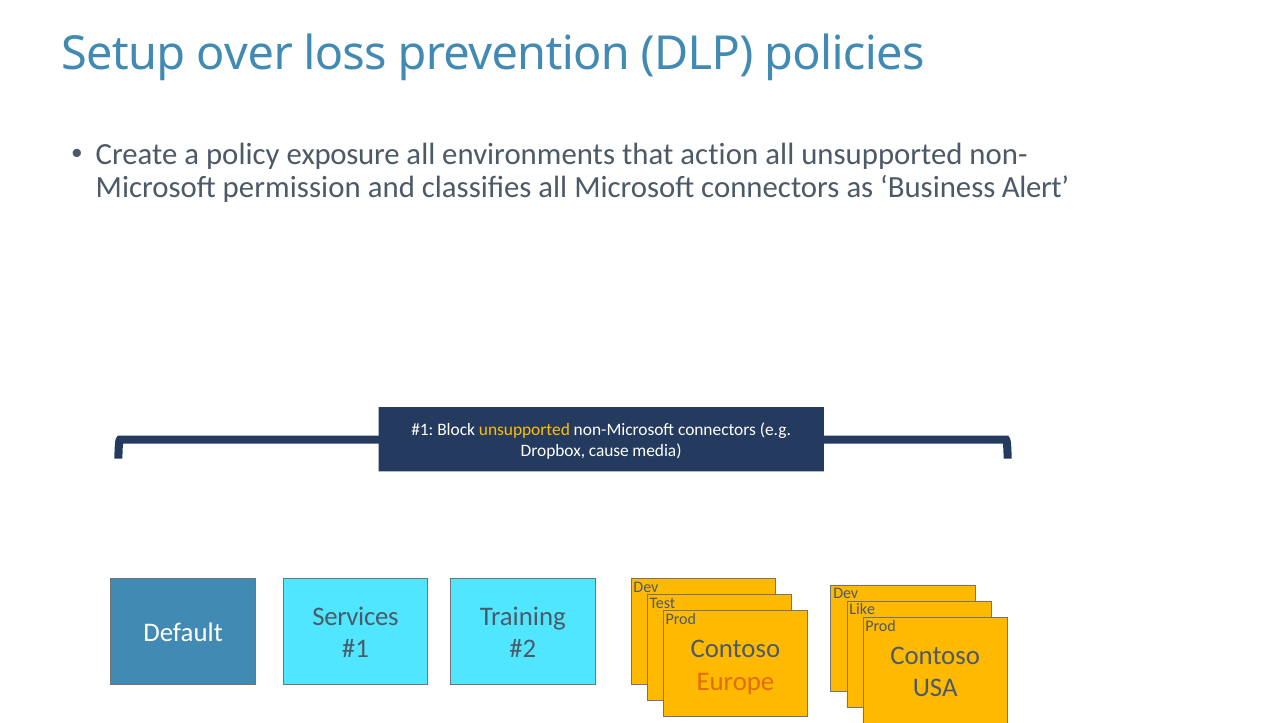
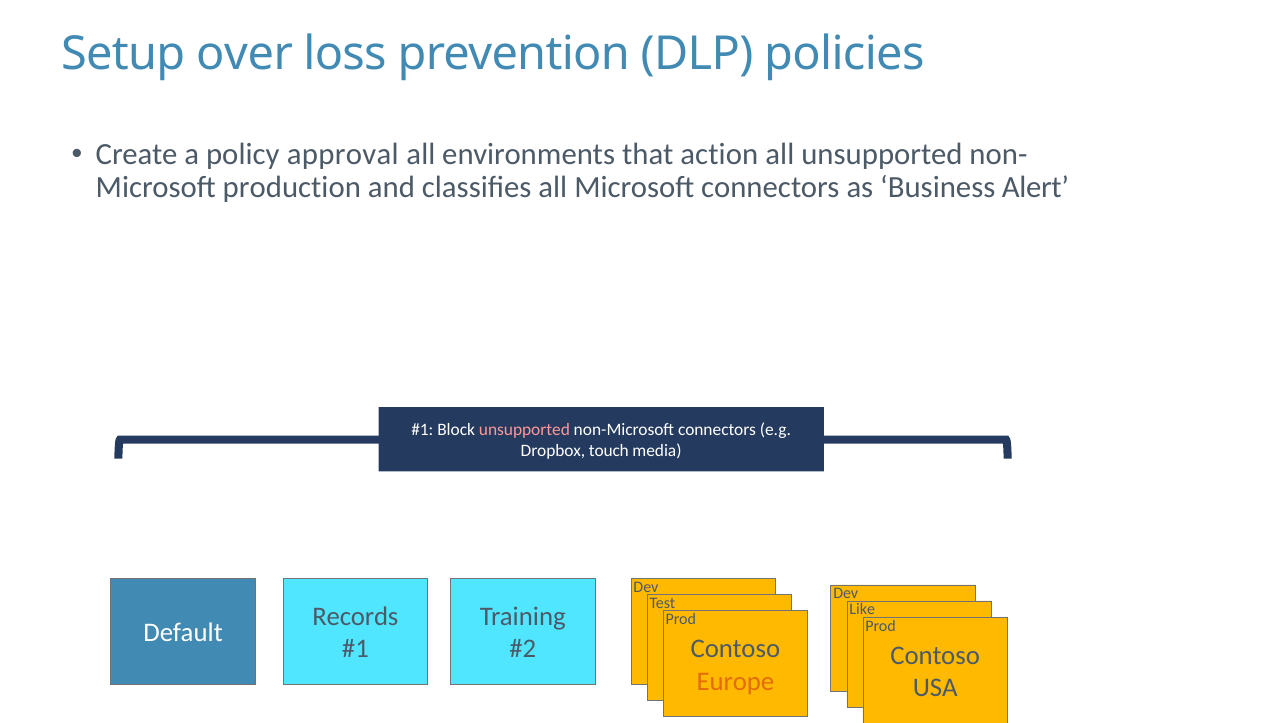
exposure: exposure -> approval
permission: permission -> production
unsupported at (524, 430) colour: yellow -> pink
cause: cause -> touch
Services: Services -> Records
